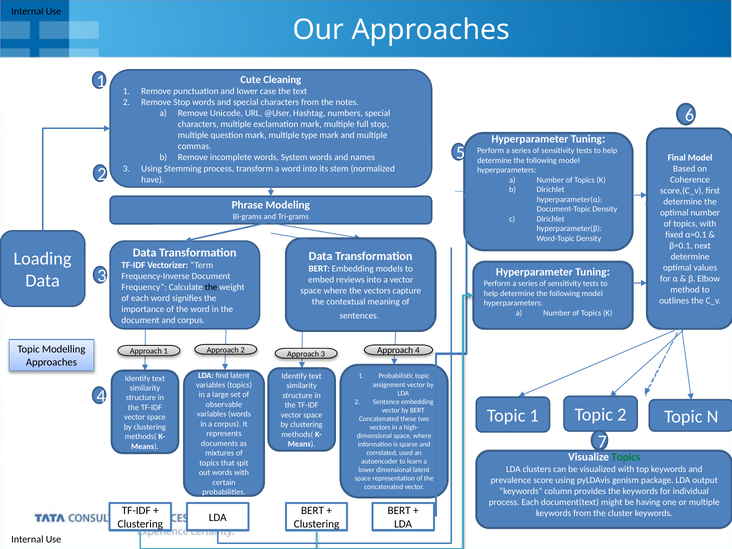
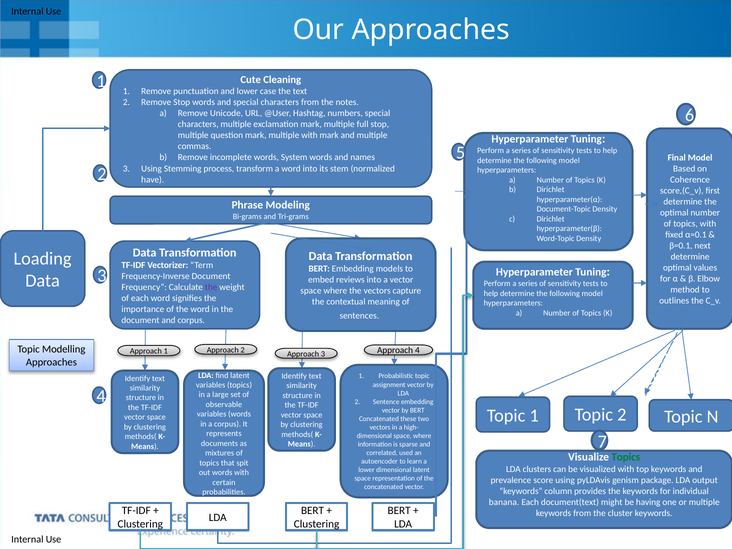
multiple type: type -> with
the at (211, 287) colour: black -> purple
process at (504, 502): process -> banana
